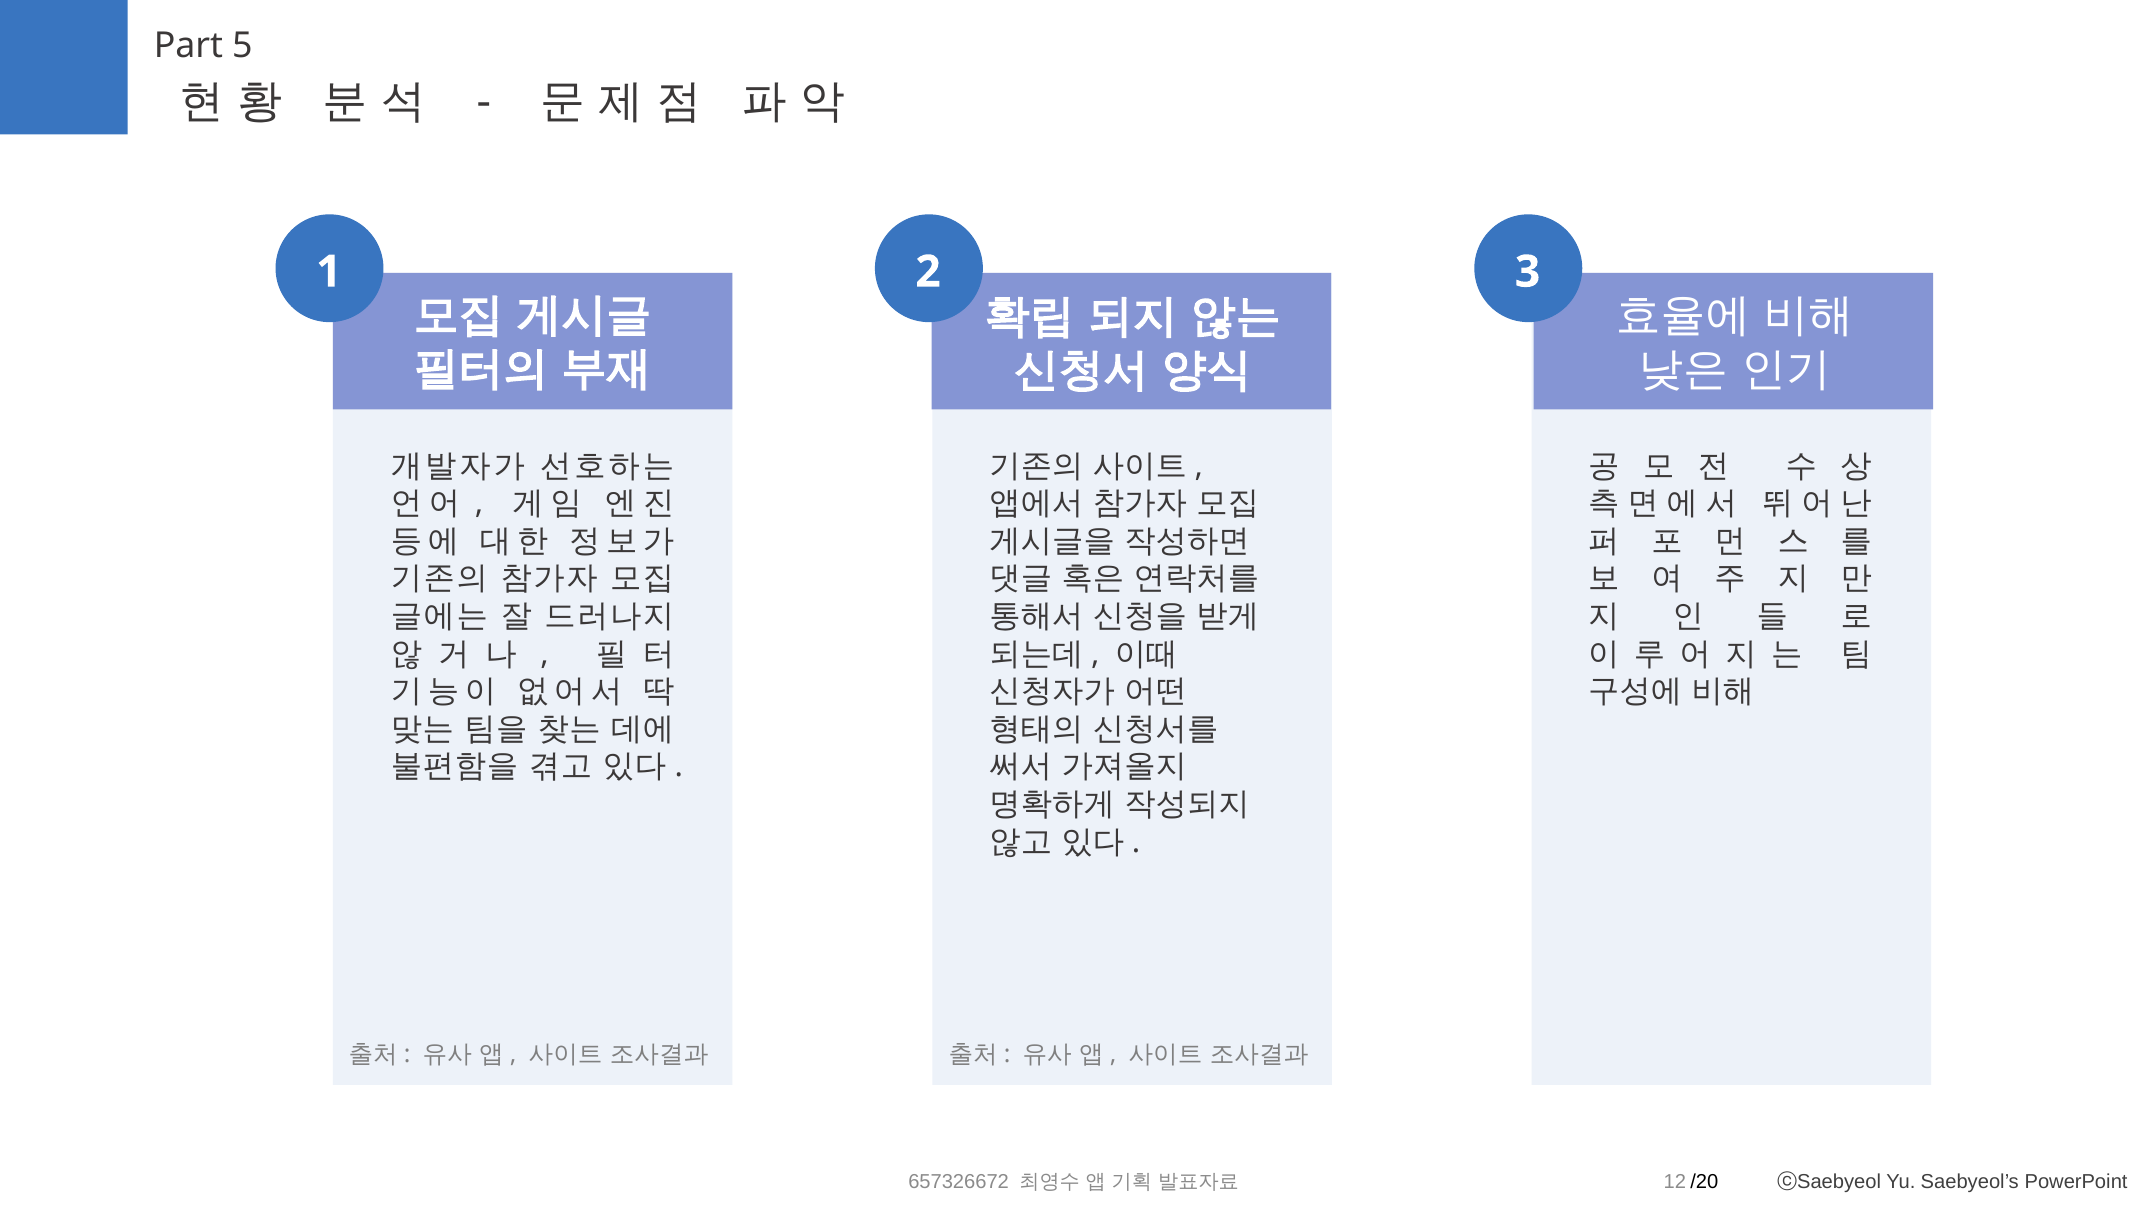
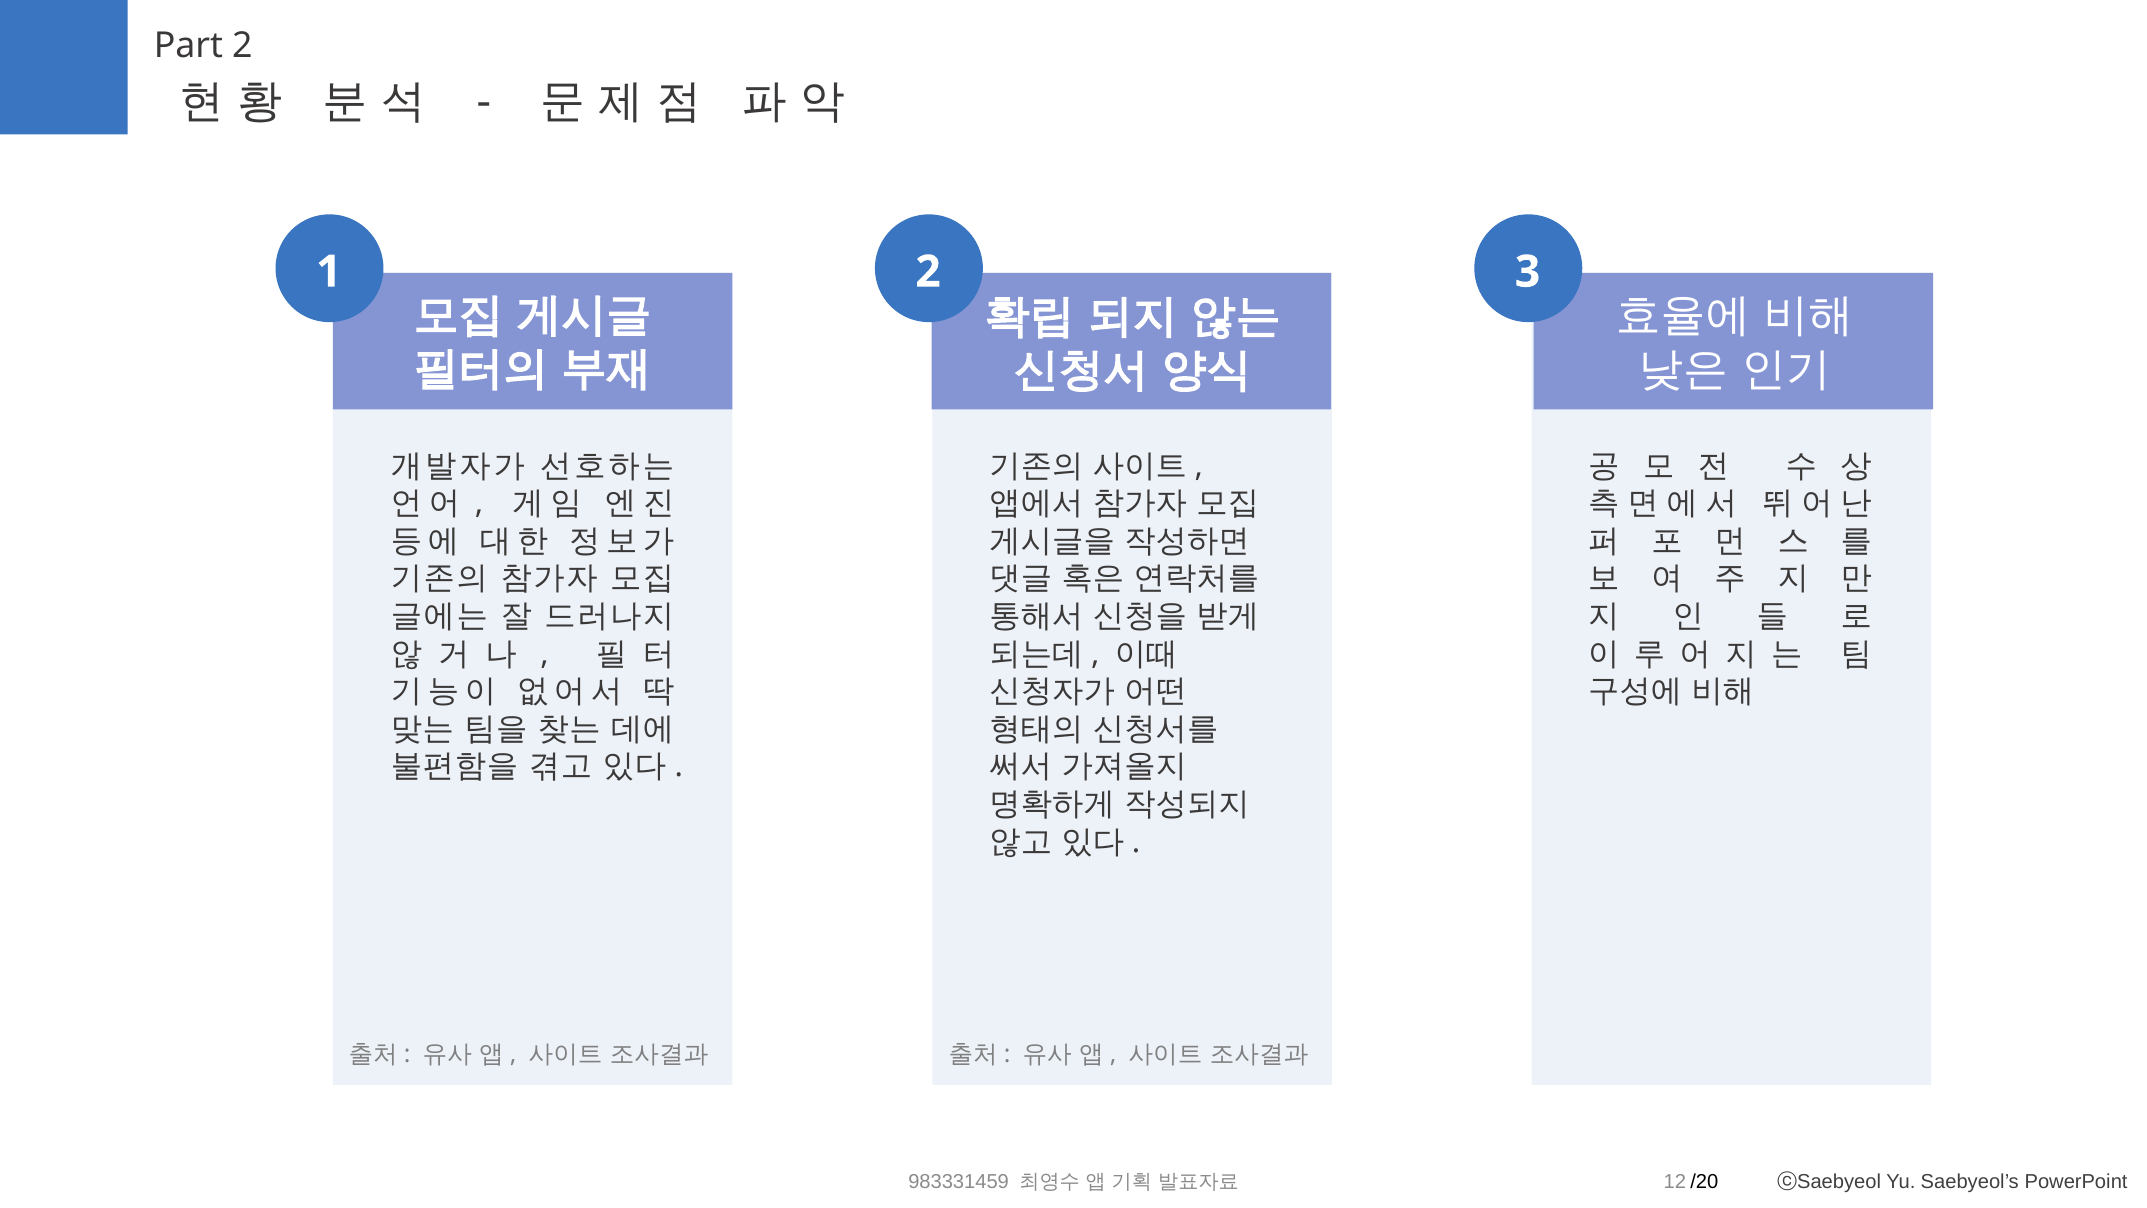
Part 5: 5 -> 2
657326672: 657326672 -> 983331459
